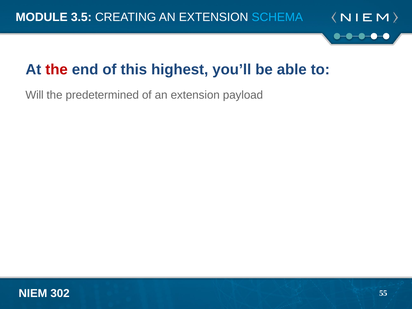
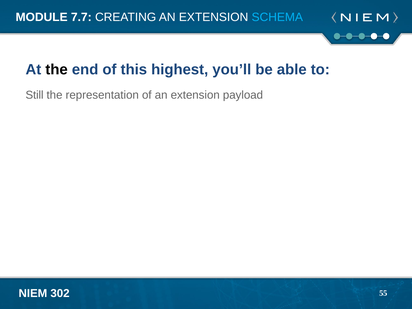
3.5: 3.5 -> 7.7
the at (57, 70) colour: red -> black
Will: Will -> Still
predetermined: predetermined -> representation
